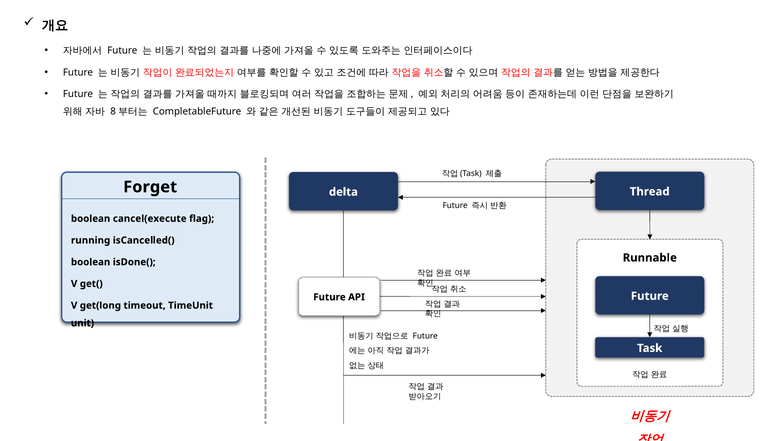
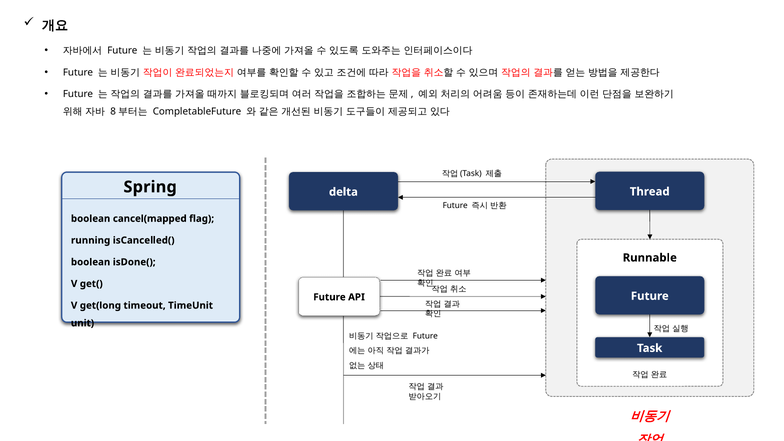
Forget: Forget -> Spring
cancel(execute: cancel(execute -> cancel(mapped
